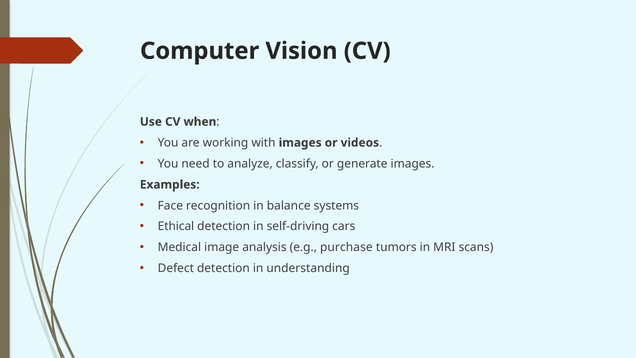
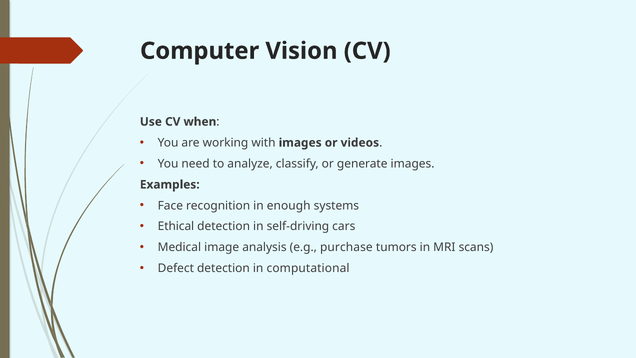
balance: balance -> enough
understanding: understanding -> computational
